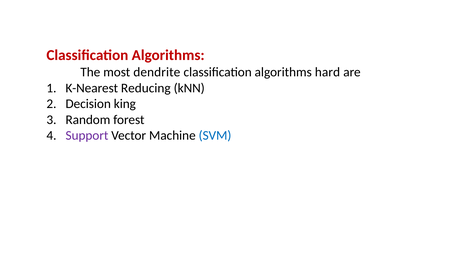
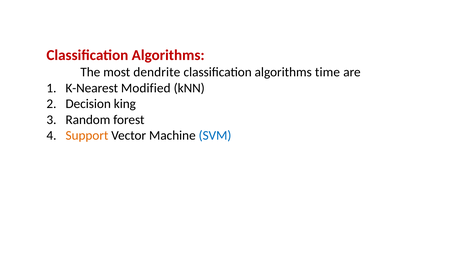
hard: hard -> time
Reducing: Reducing -> Modified
Support colour: purple -> orange
